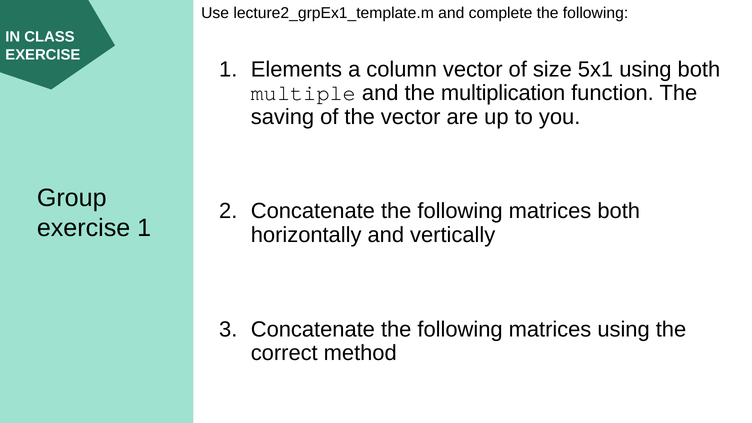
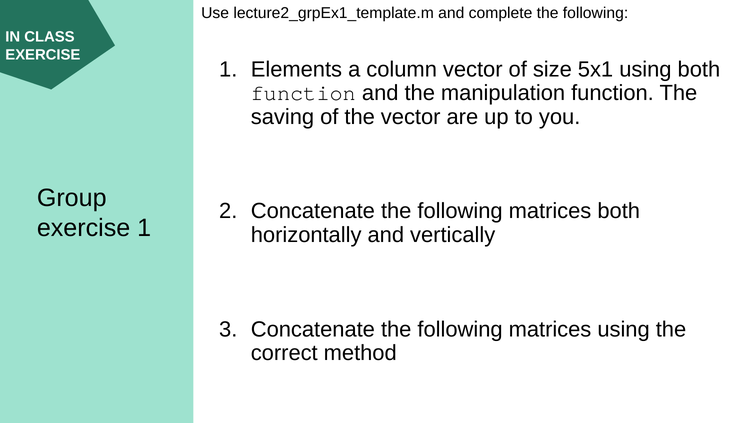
multiple at (303, 93): multiple -> function
multiplication: multiplication -> manipulation
